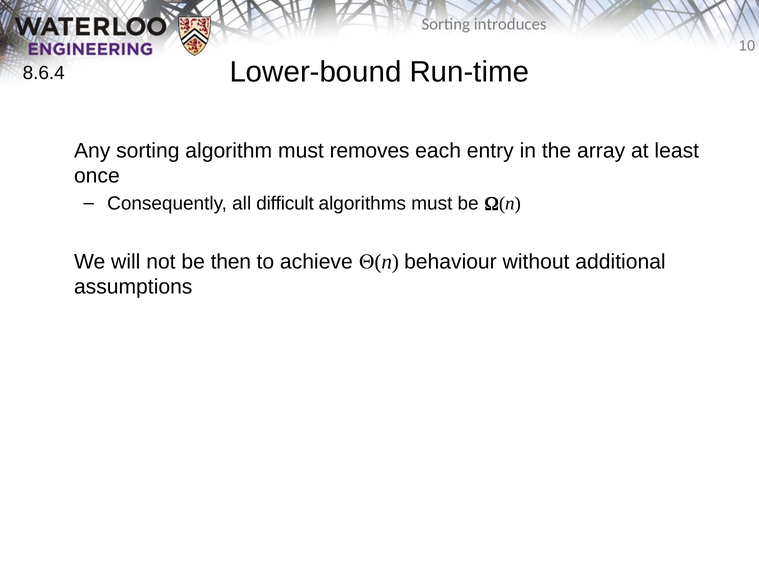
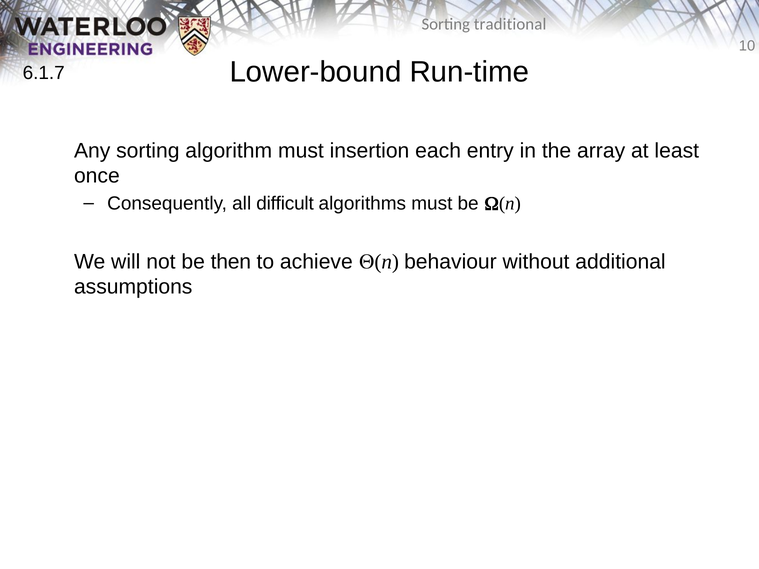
introduces: introduces -> traditional
8.6.4: 8.6.4 -> 6.1.7
removes: removes -> insertion
